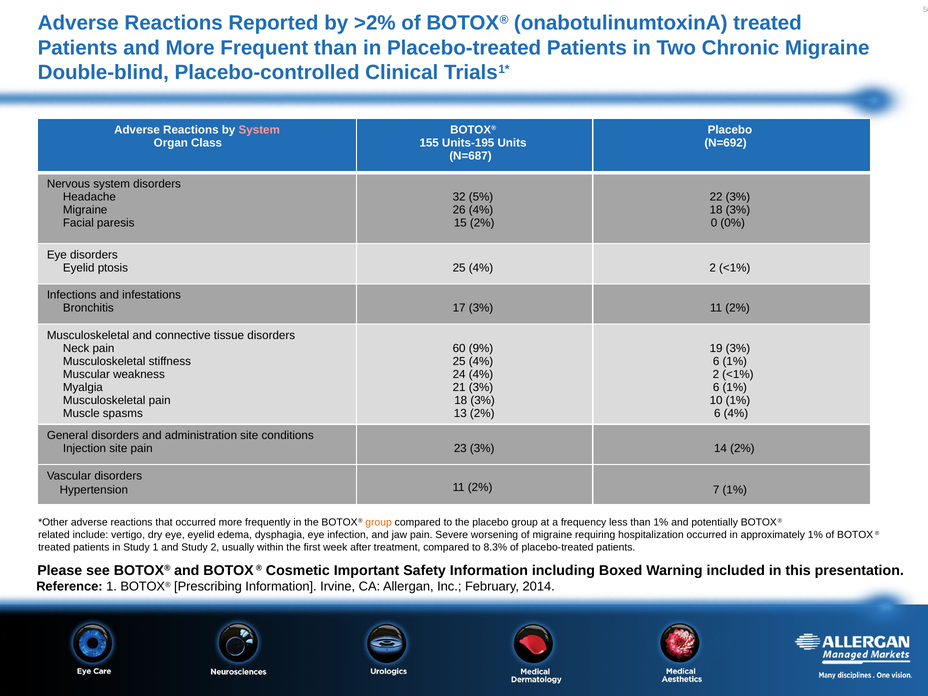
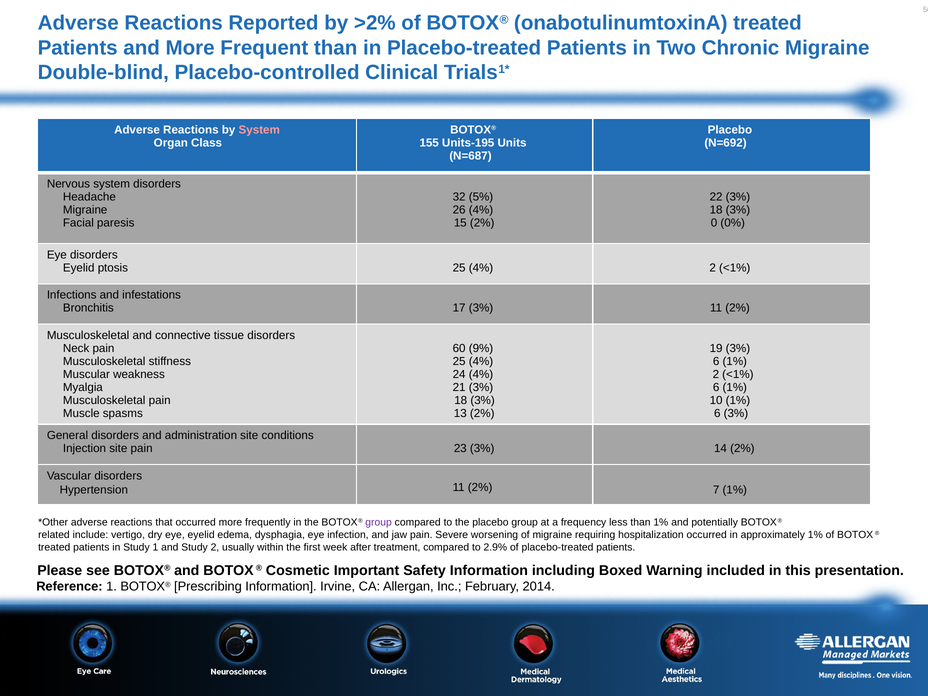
6 4%: 4% -> 3%
group at (379, 522) colour: orange -> purple
8.3%: 8.3% -> 2.9%
